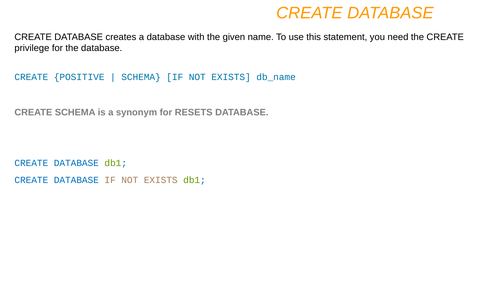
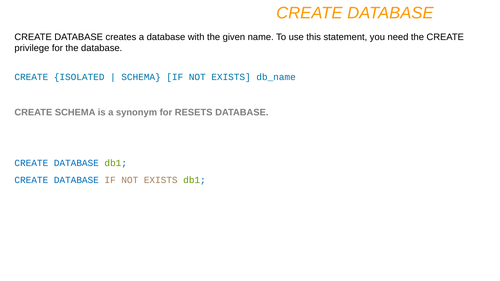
POSITIVE: POSITIVE -> ISOLATED
